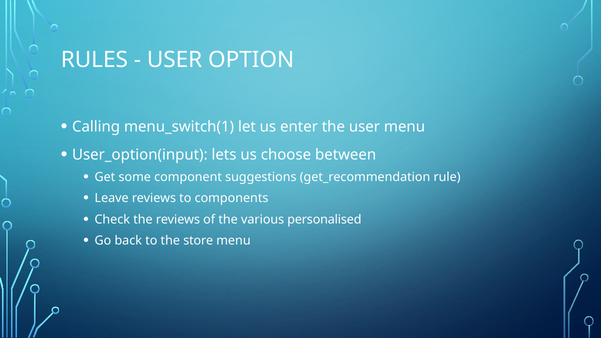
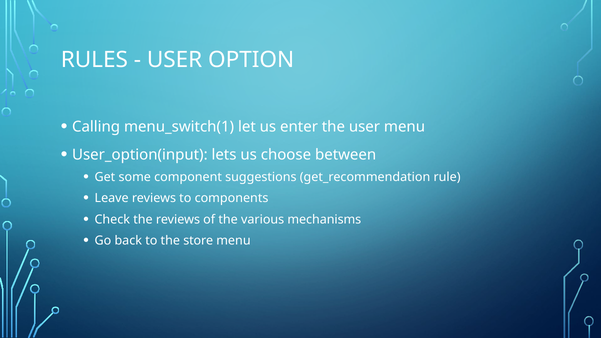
personalised: personalised -> mechanisms
